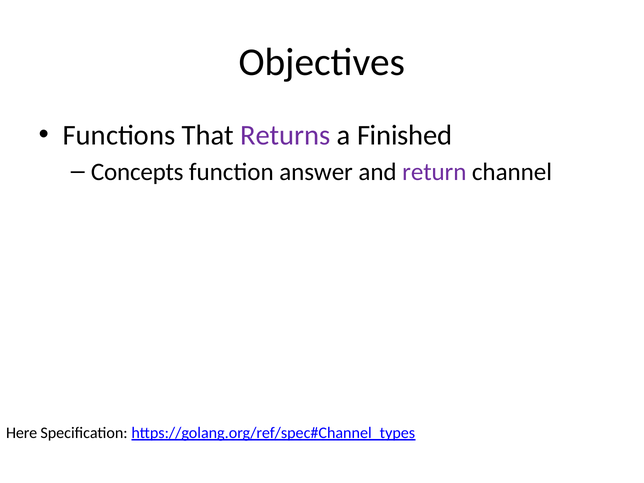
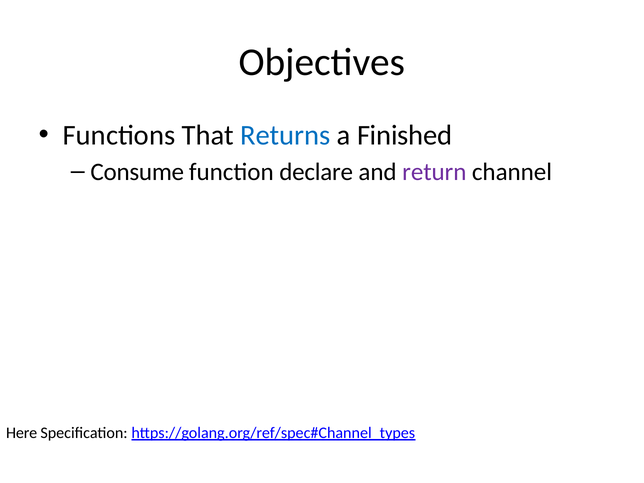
Returns colour: purple -> blue
Concepts: Concepts -> Consume
answer: answer -> declare
